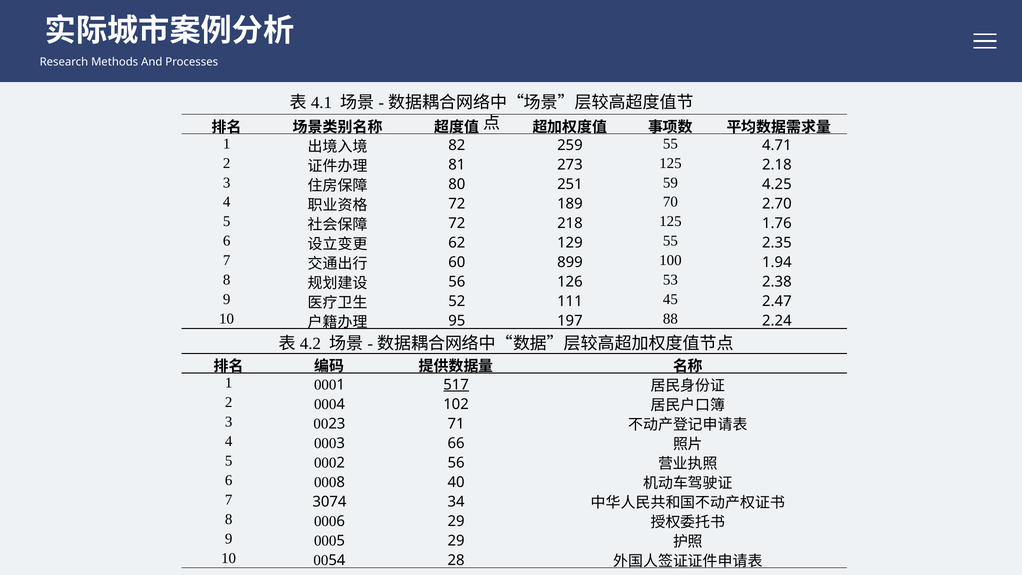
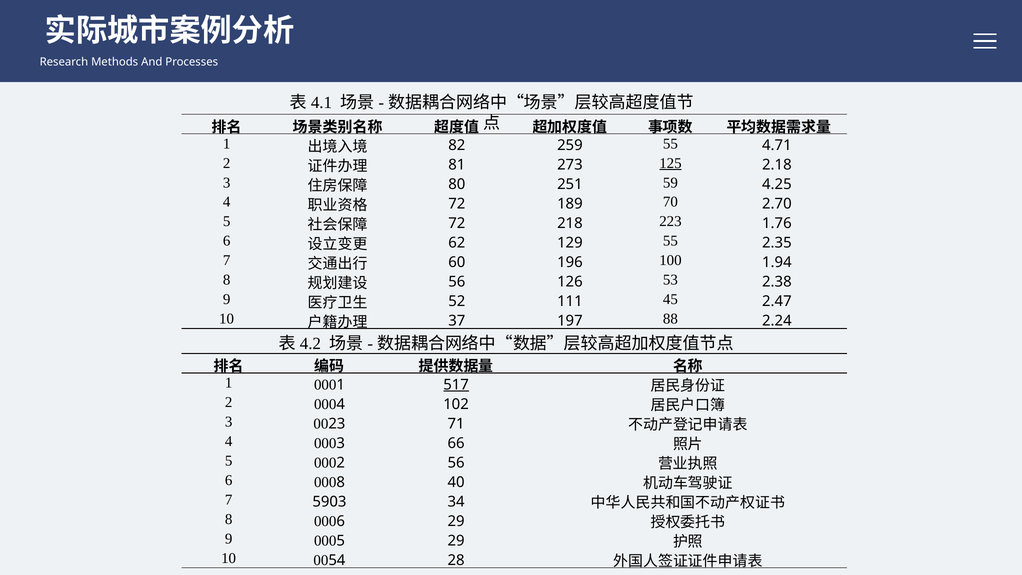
125 at (670, 163) underline: none -> present
218 125: 125 -> 223
899: 899 -> 196
95: 95 -> 37
3074: 3074 -> 5903
